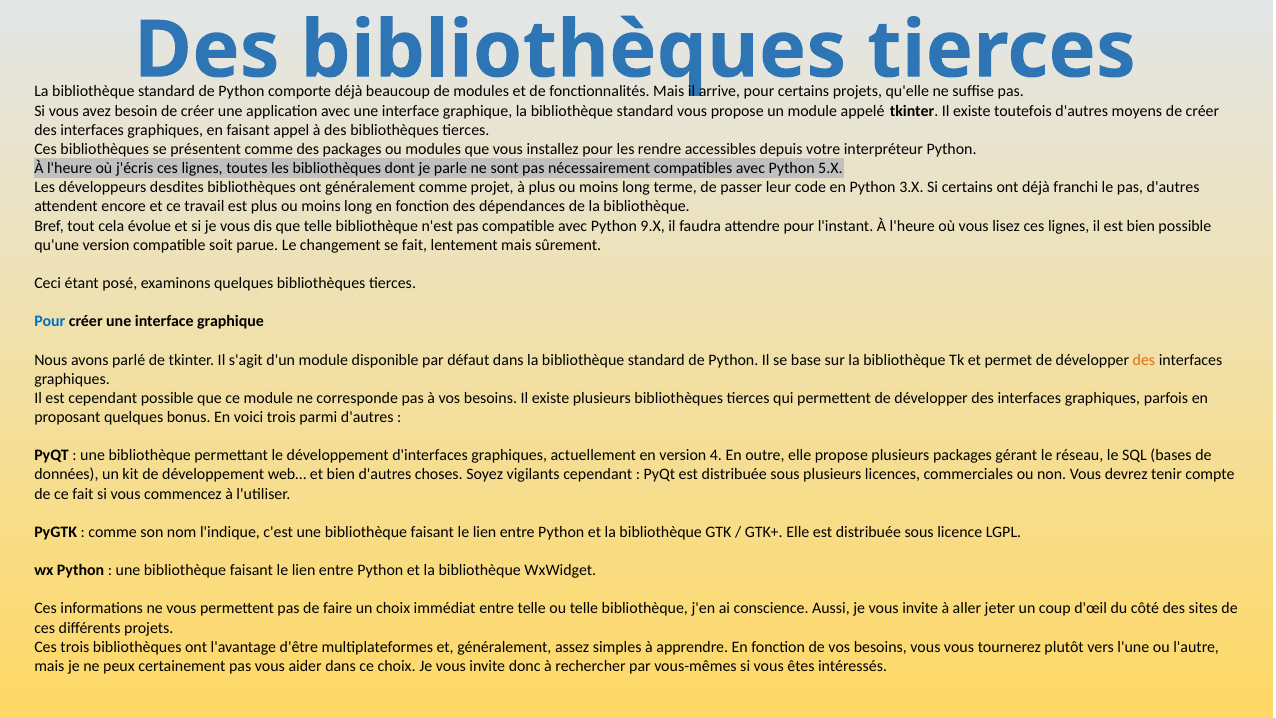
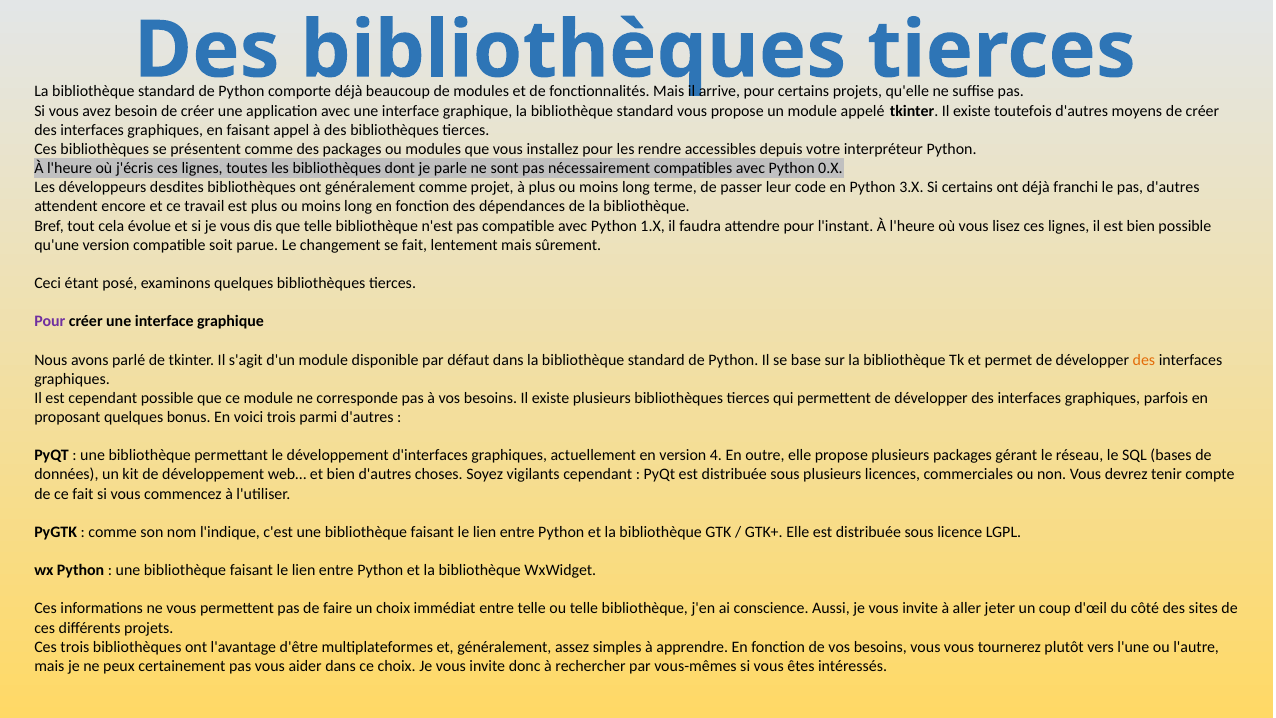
5.X: 5.X -> 0.X
9.X: 9.X -> 1.X
Pour at (50, 321) colour: blue -> purple
